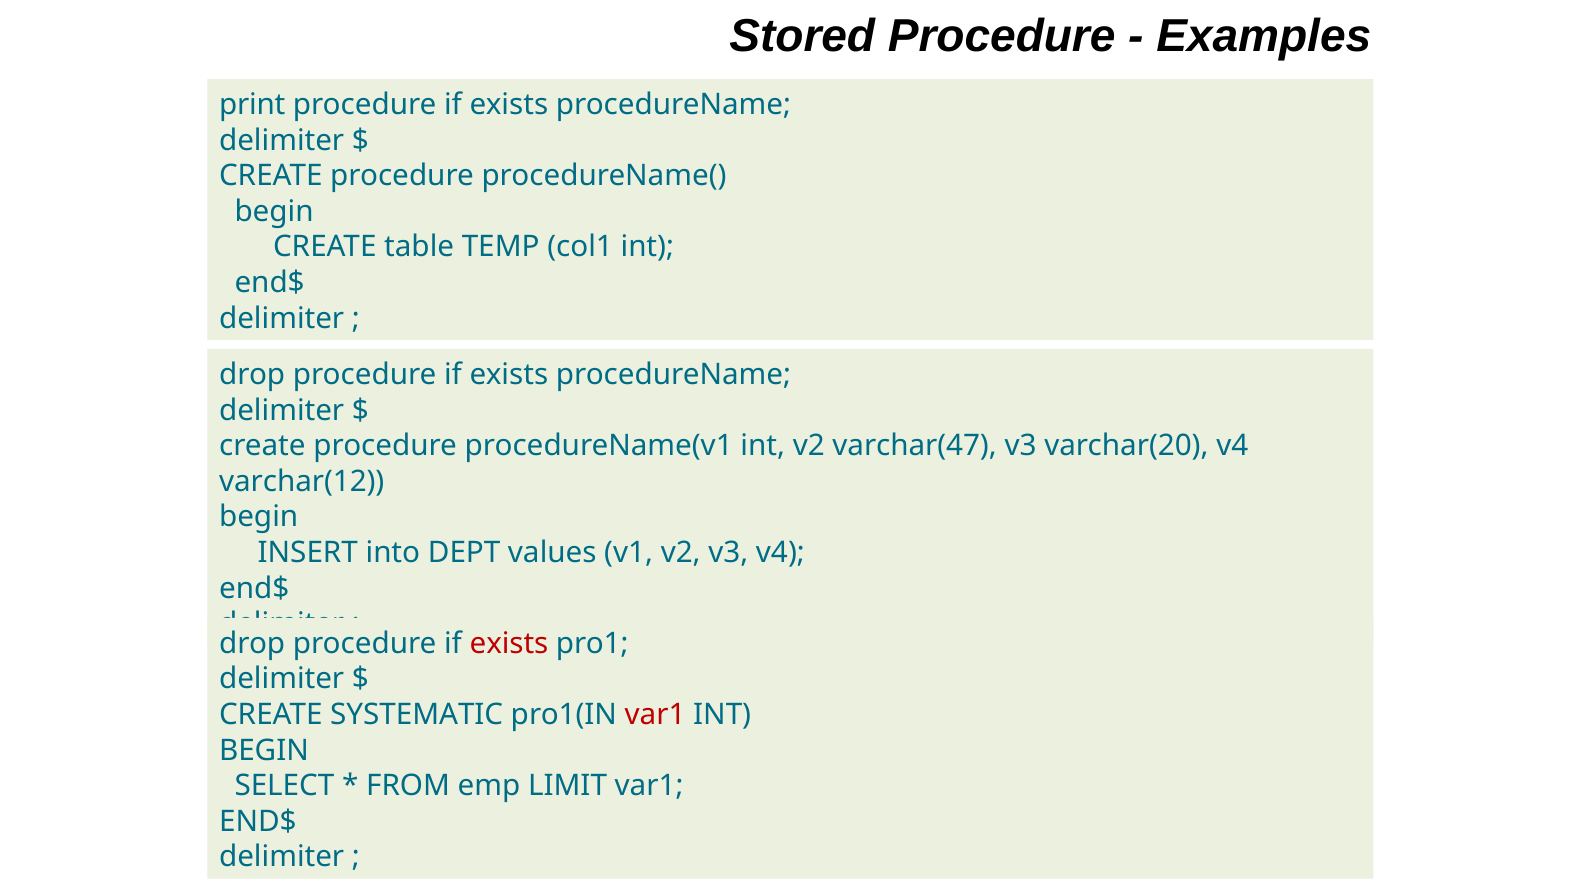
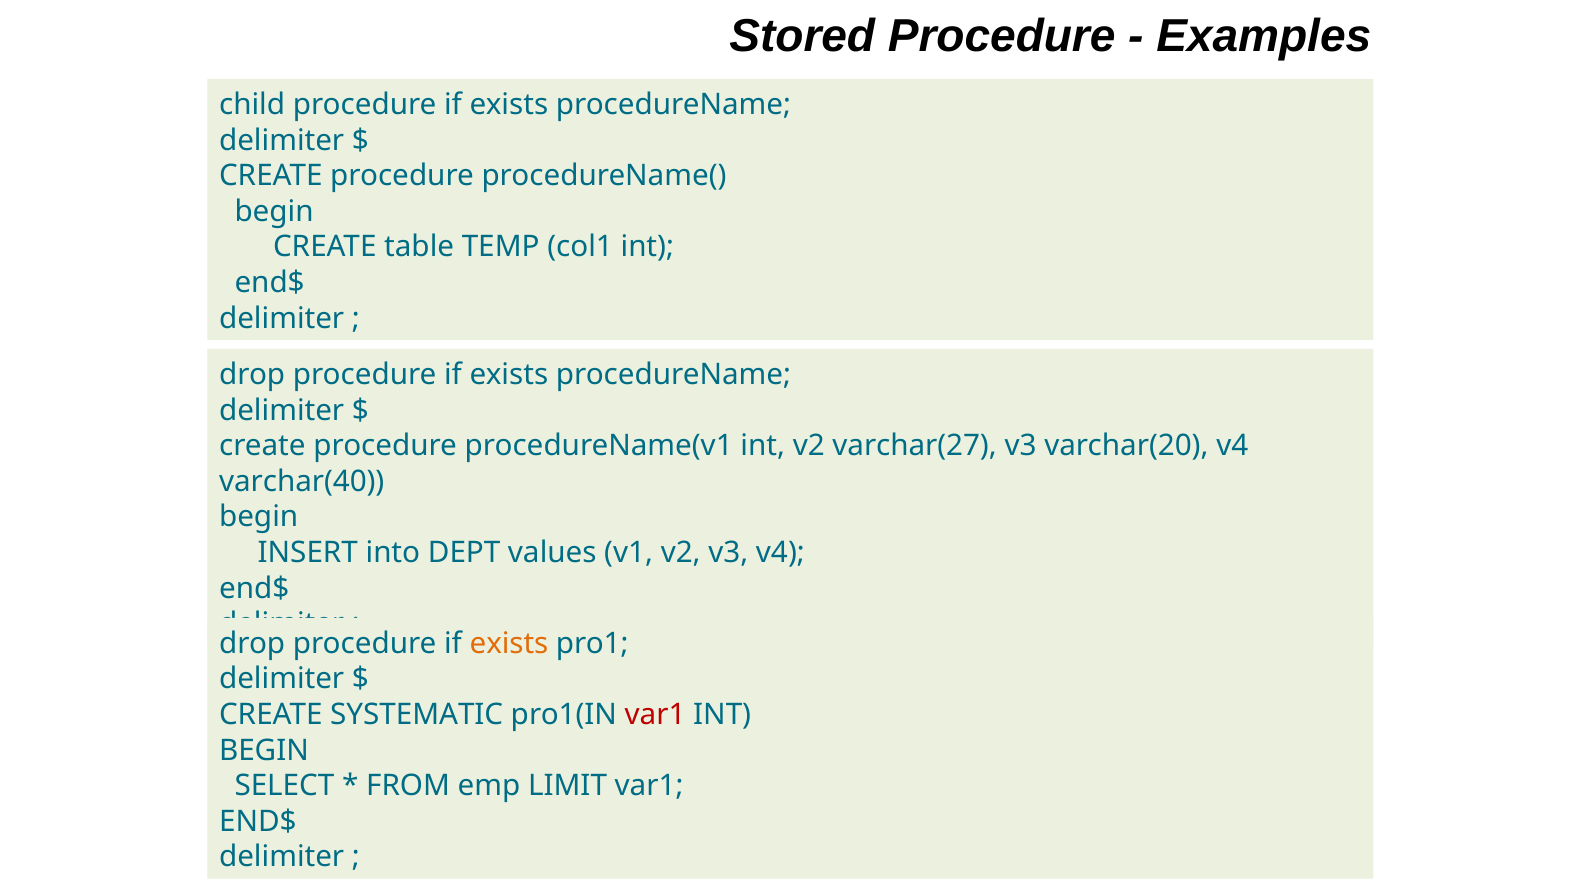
print: print -> child
varchar(47: varchar(47 -> varchar(27
varchar(12: varchar(12 -> varchar(40
exists at (509, 643) colour: red -> orange
